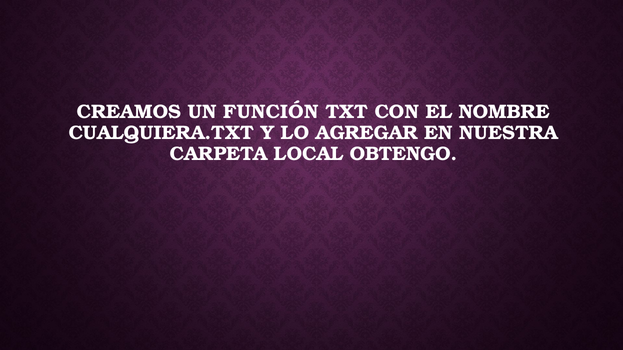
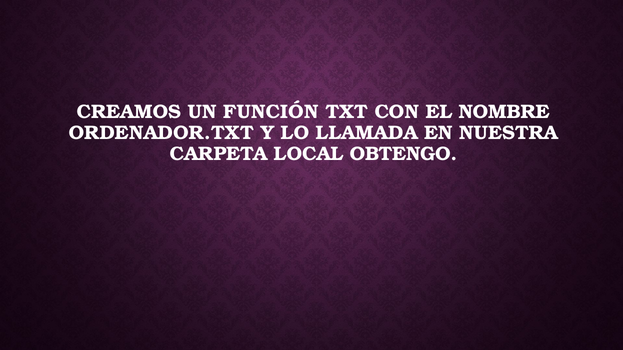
CUALQUIERA.TXT: CUALQUIERA.TXT -> ORDENADOR.TXT
AGREGAR: AGREGAR -> LLAMADA
